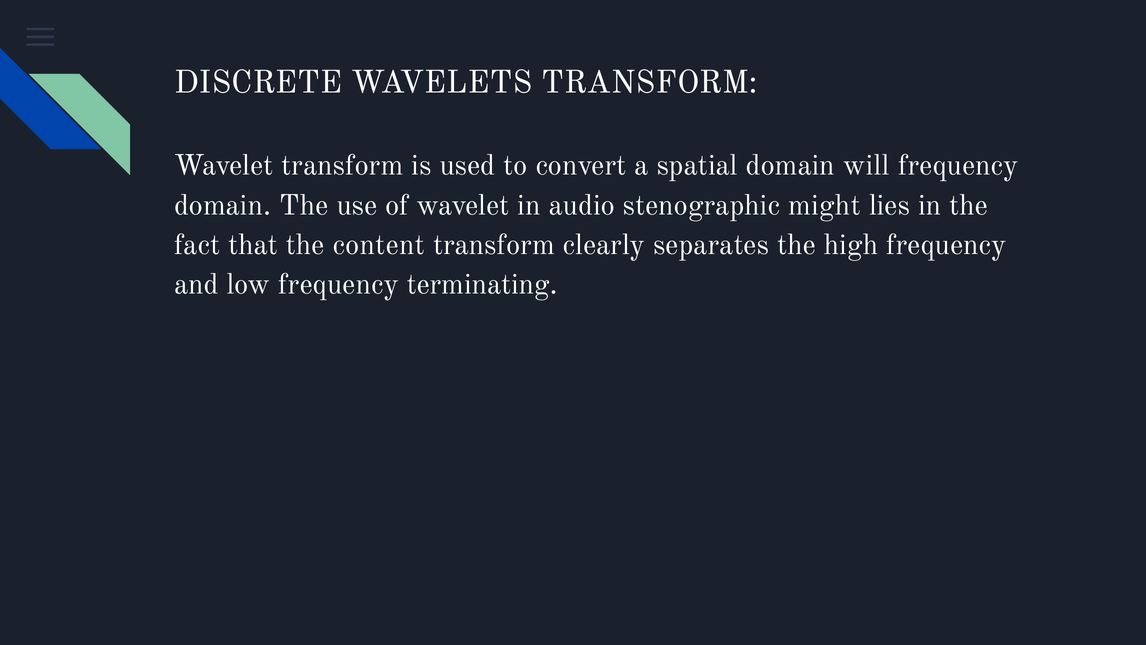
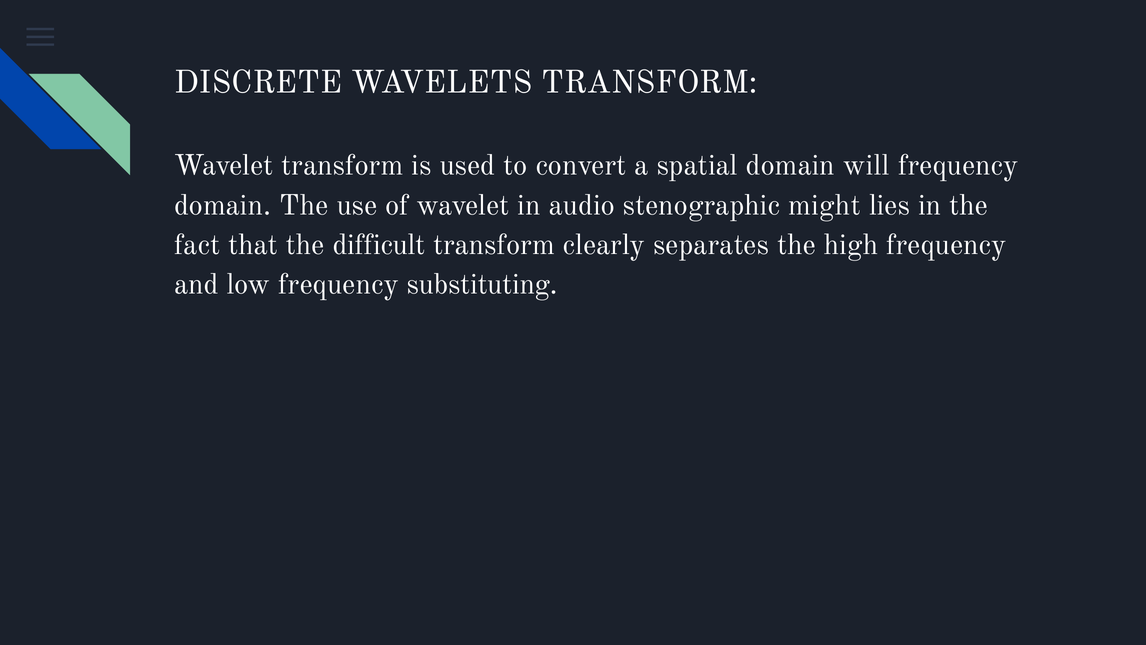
content: content -> difficult
terminating: terminating -> substituting
